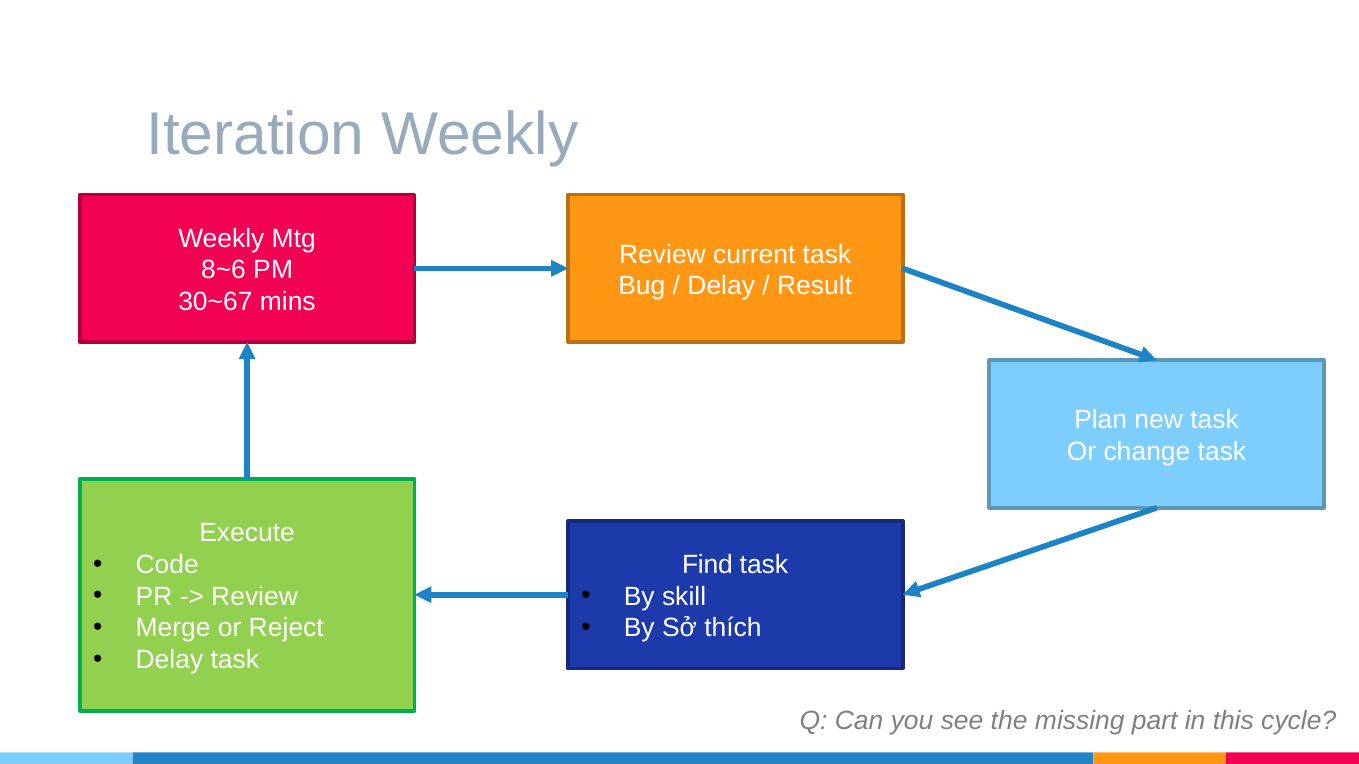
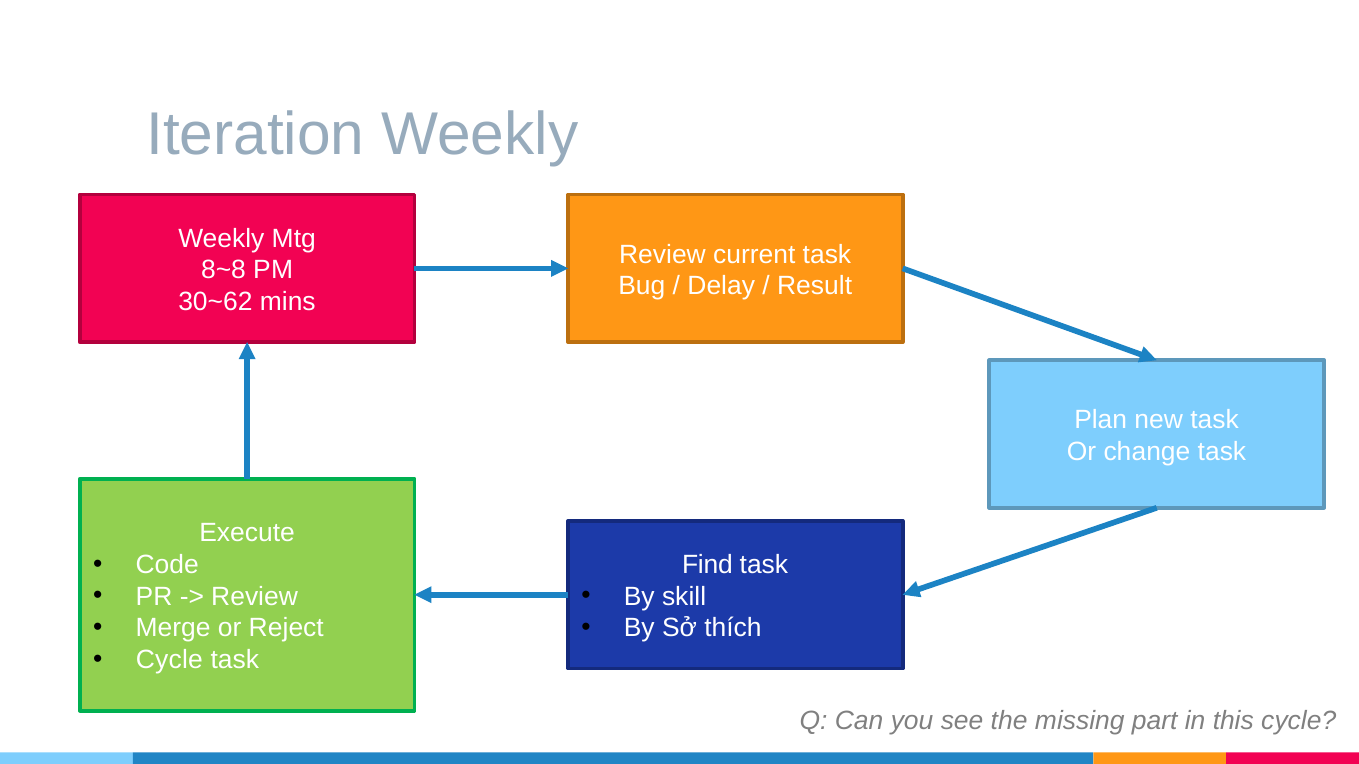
8~6: 8~6 -> 8~8
30~67: 30~67 -> 30~62
Delay at (169, 660): Delay -> Cycle
